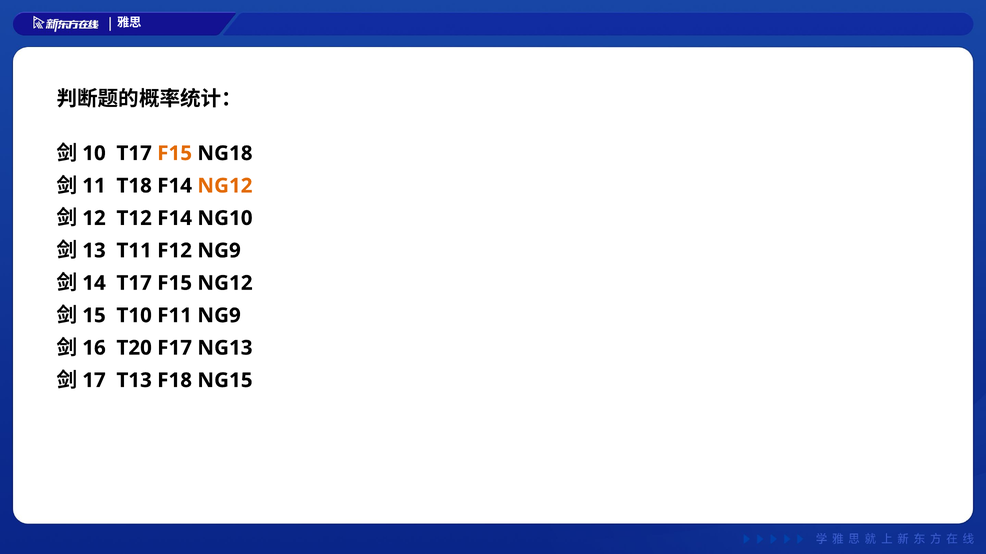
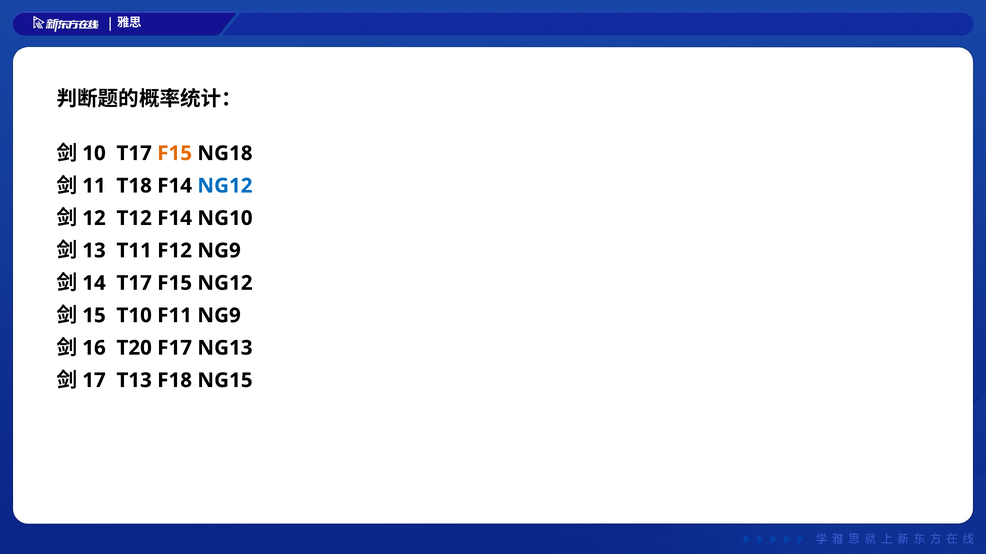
NG12 at (225, 186) colour: orange -> blue
